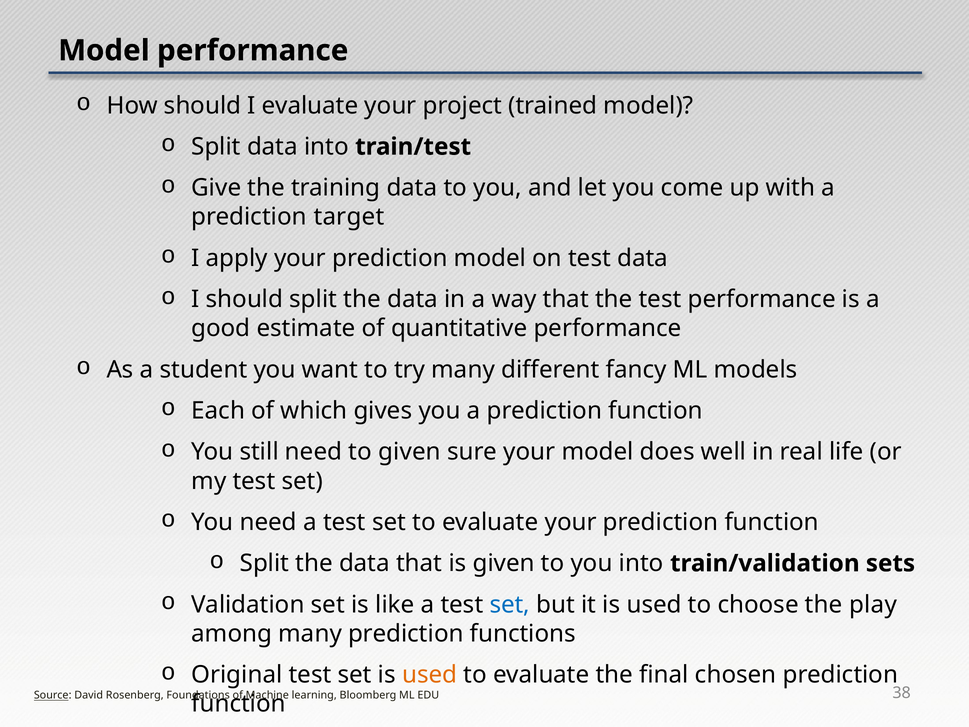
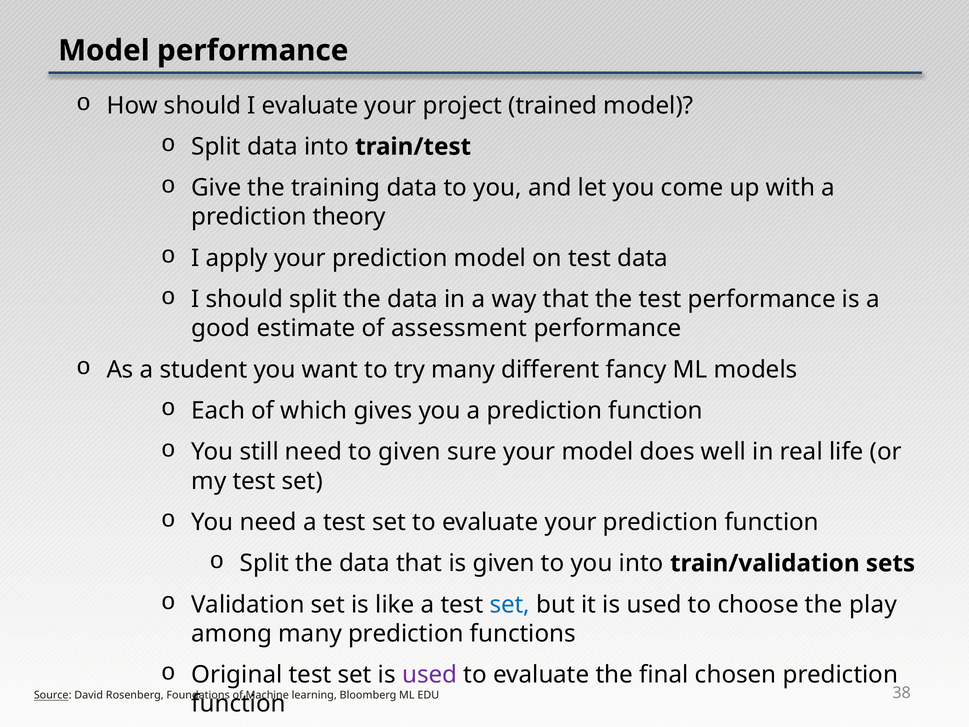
target: target -> theory
quantitative: quantitative -> assessment
used at (430, 675) colour: orange -> purple
